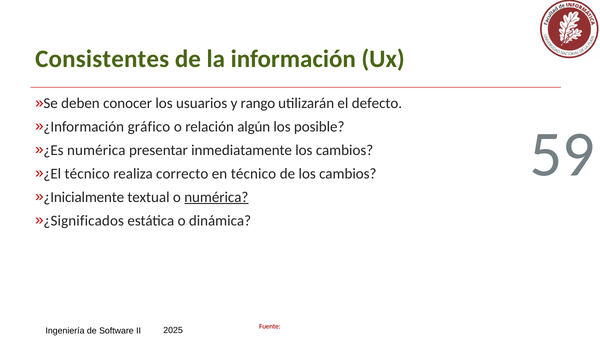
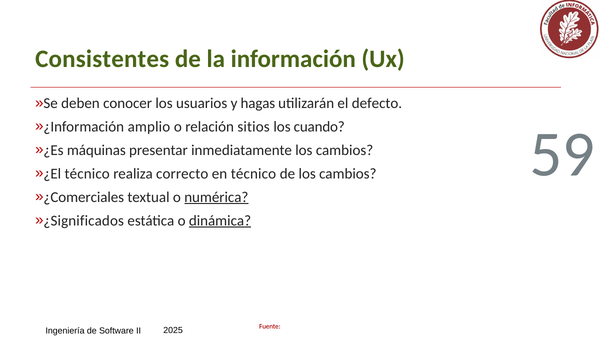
rango: rango -> hagas
gráfico: gráfico -> amplio
algún: algún -> sitios
posible: posible -> cuando
¿Es numérica: numérica -> máquinas
¿Inicialmente: ¿Inicialmente -> ¿Comerciales
dinámica underline: none -> present
